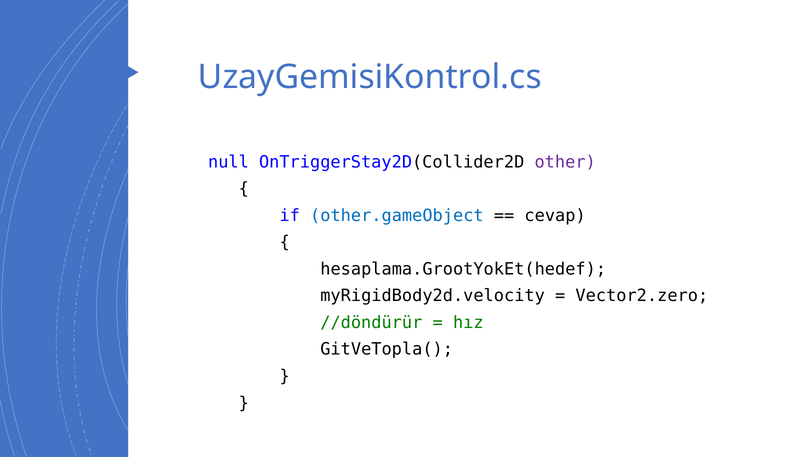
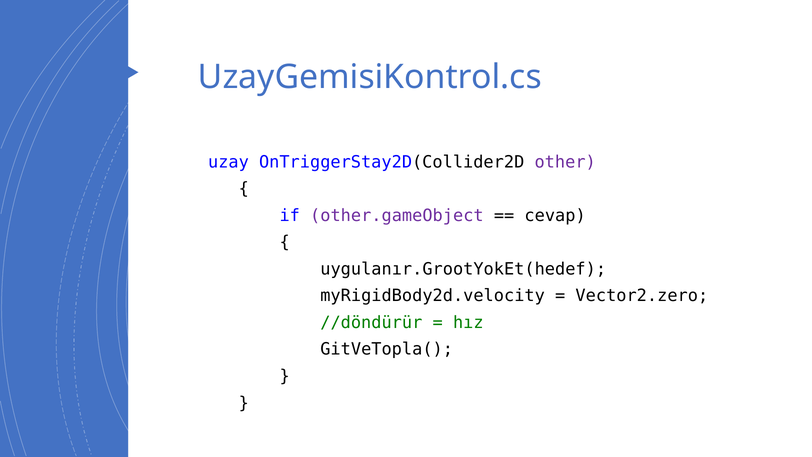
null: null -> uzay
other.gameObject colour: blue -> purple
hesaplama.GrootYokEt(hedef: hesaplama.GrootYokEt(hedef -> uygulanır.GrootYokEt(hedef
